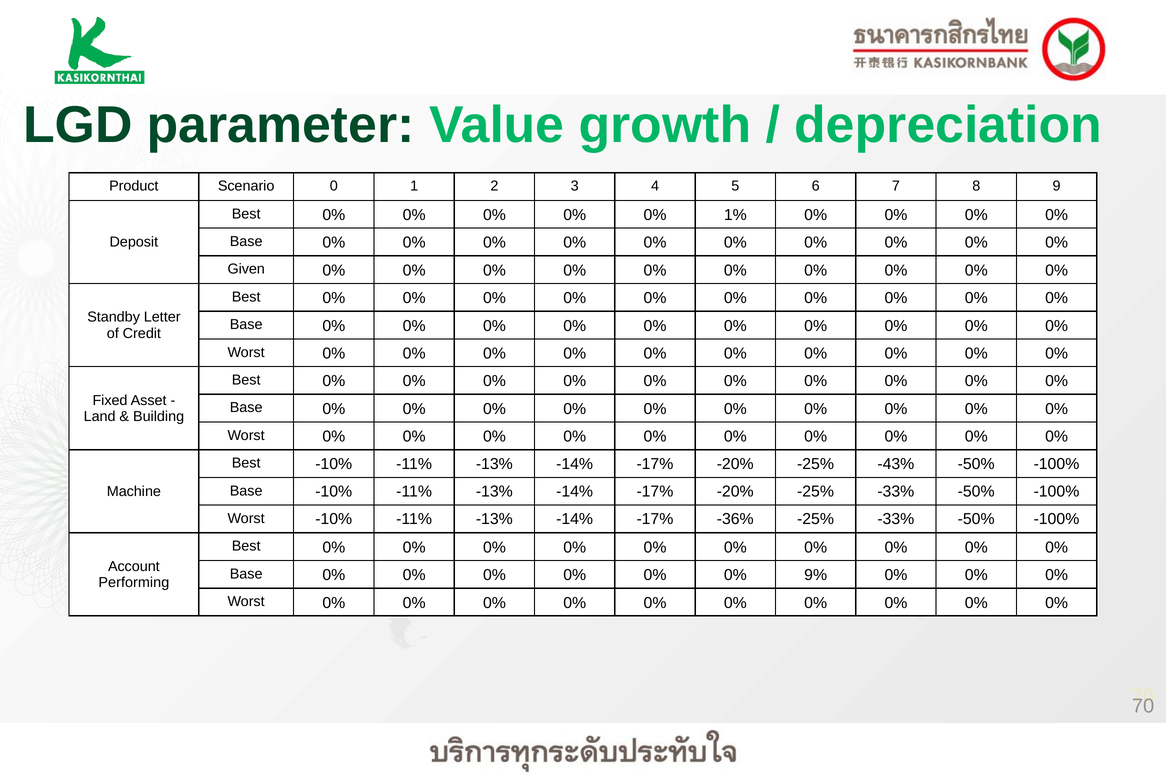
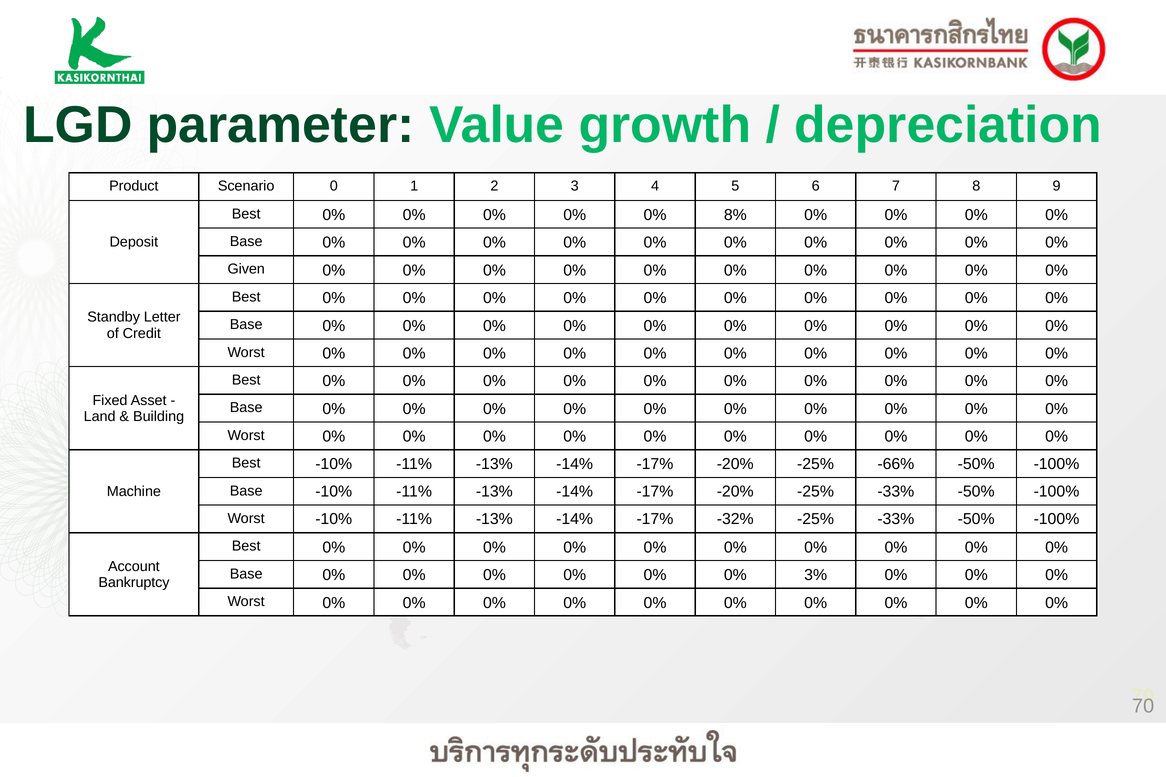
1%: 1% -> 8%
-43%: -43% -> -66%
-36%: -36% -> -32%
9%: 9% -> 3%
Performing: Performing -> Bankruptcy
